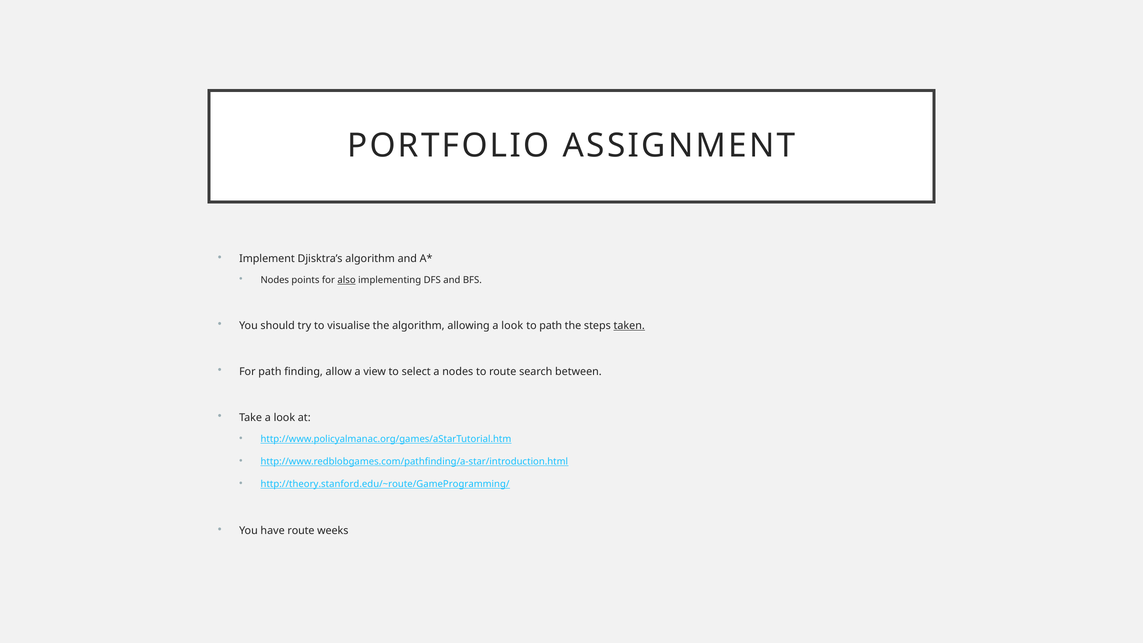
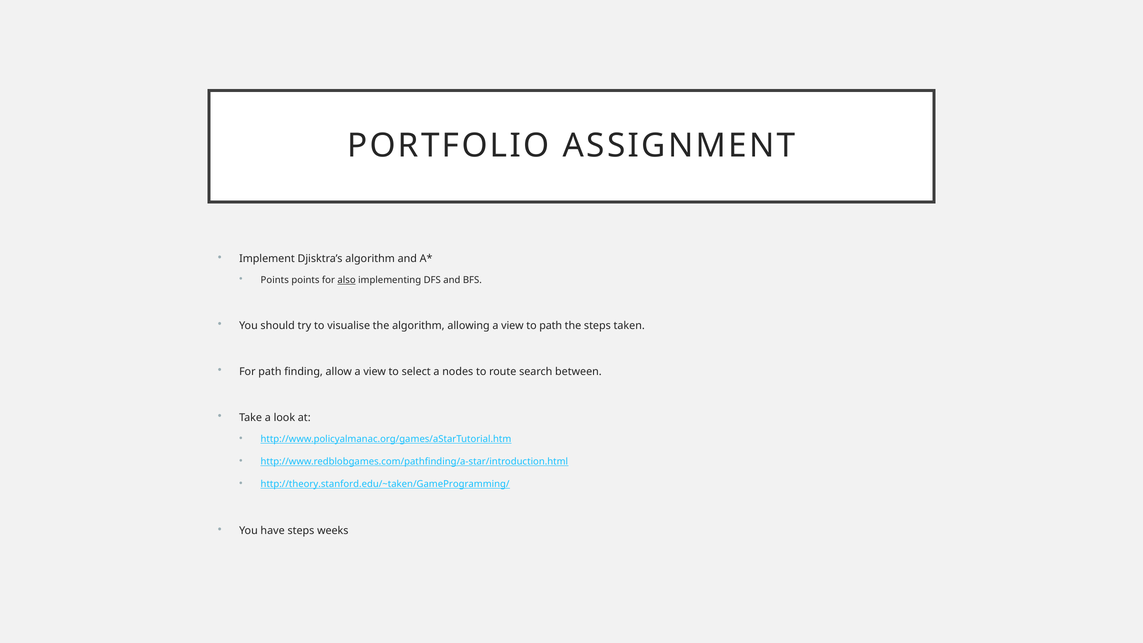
Nodes at (275, 280): Nodes -> Points
allowing a look: look -> view
taken underline: present -> none
http://theory.stanford.edu/~route/GameProgramming/: http://theory.stanford.edu/~route/GameProgramming/ -> http://theory.stanford.edu/~taken/GameProgramming/
have route: route -> steps
